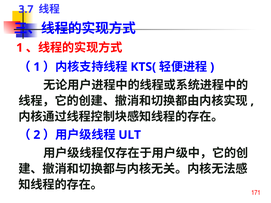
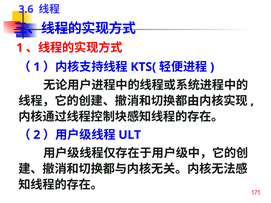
3.7: 3.7 -> 3.6
